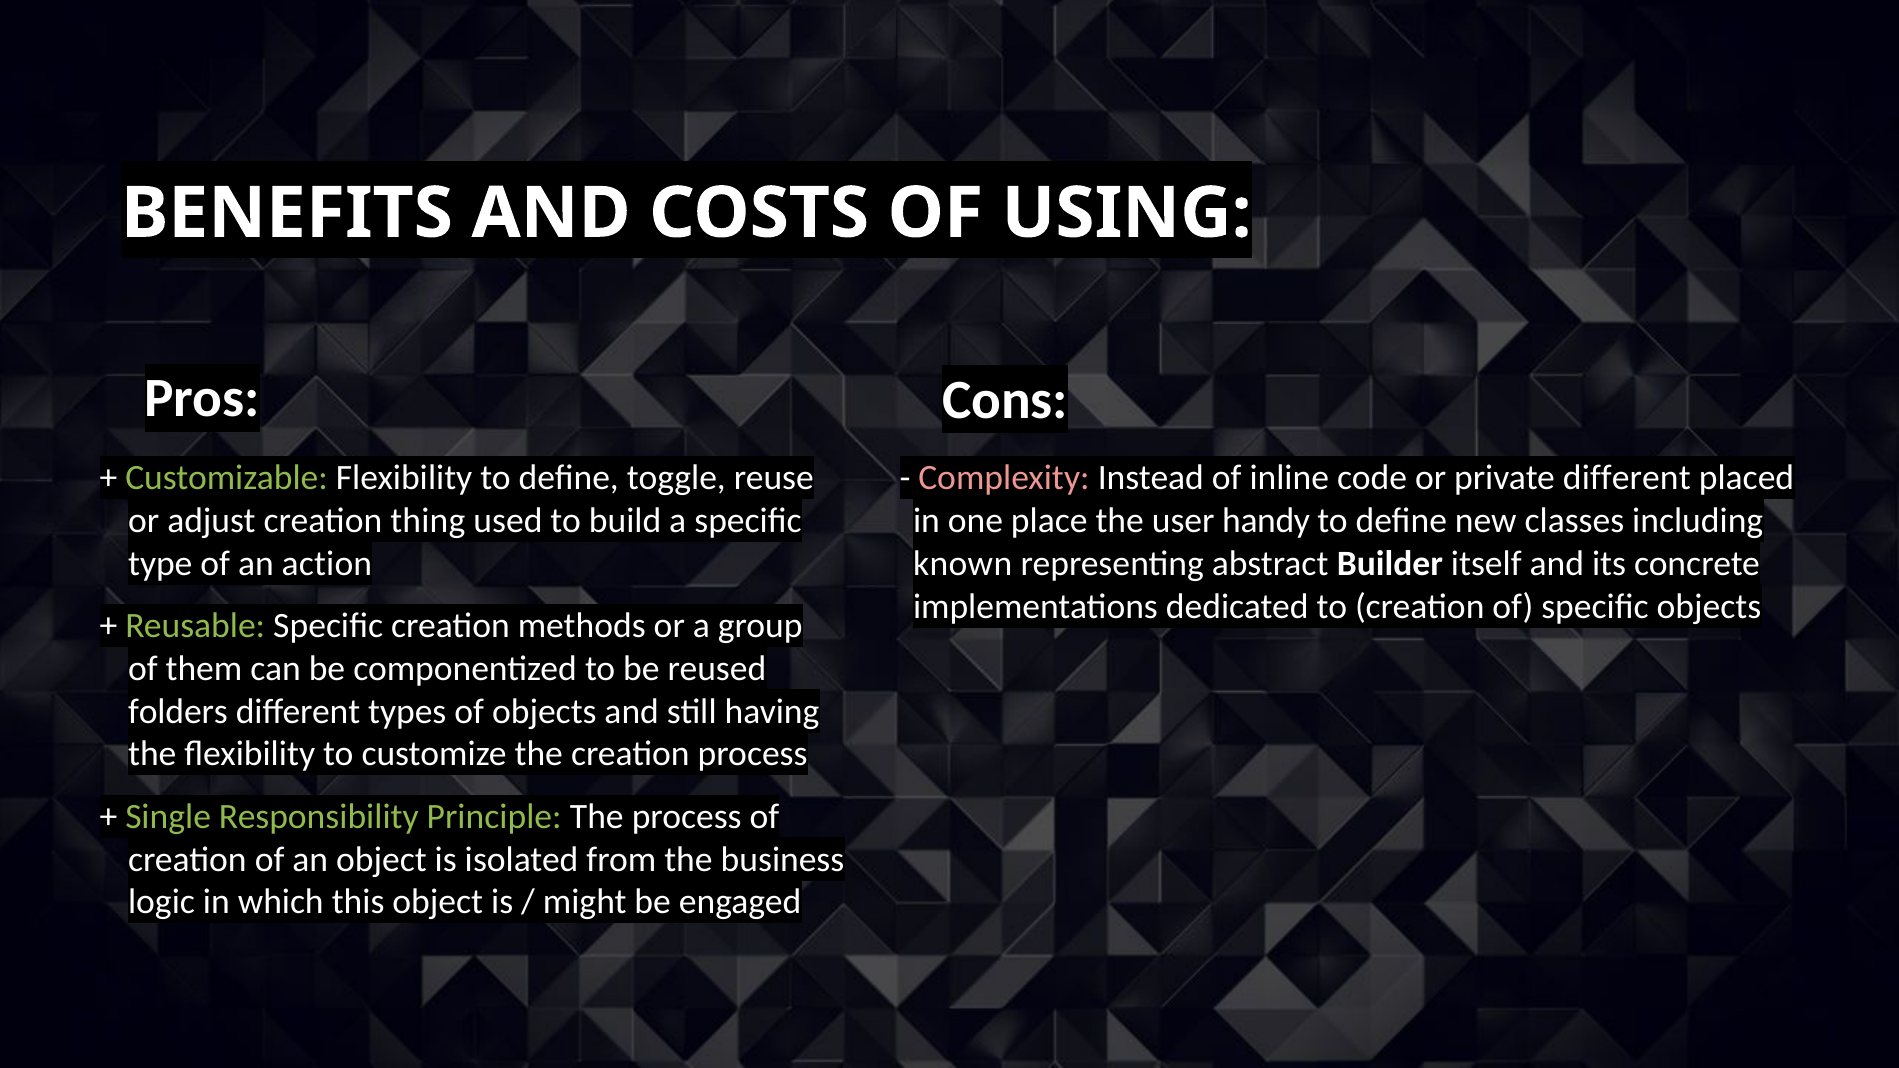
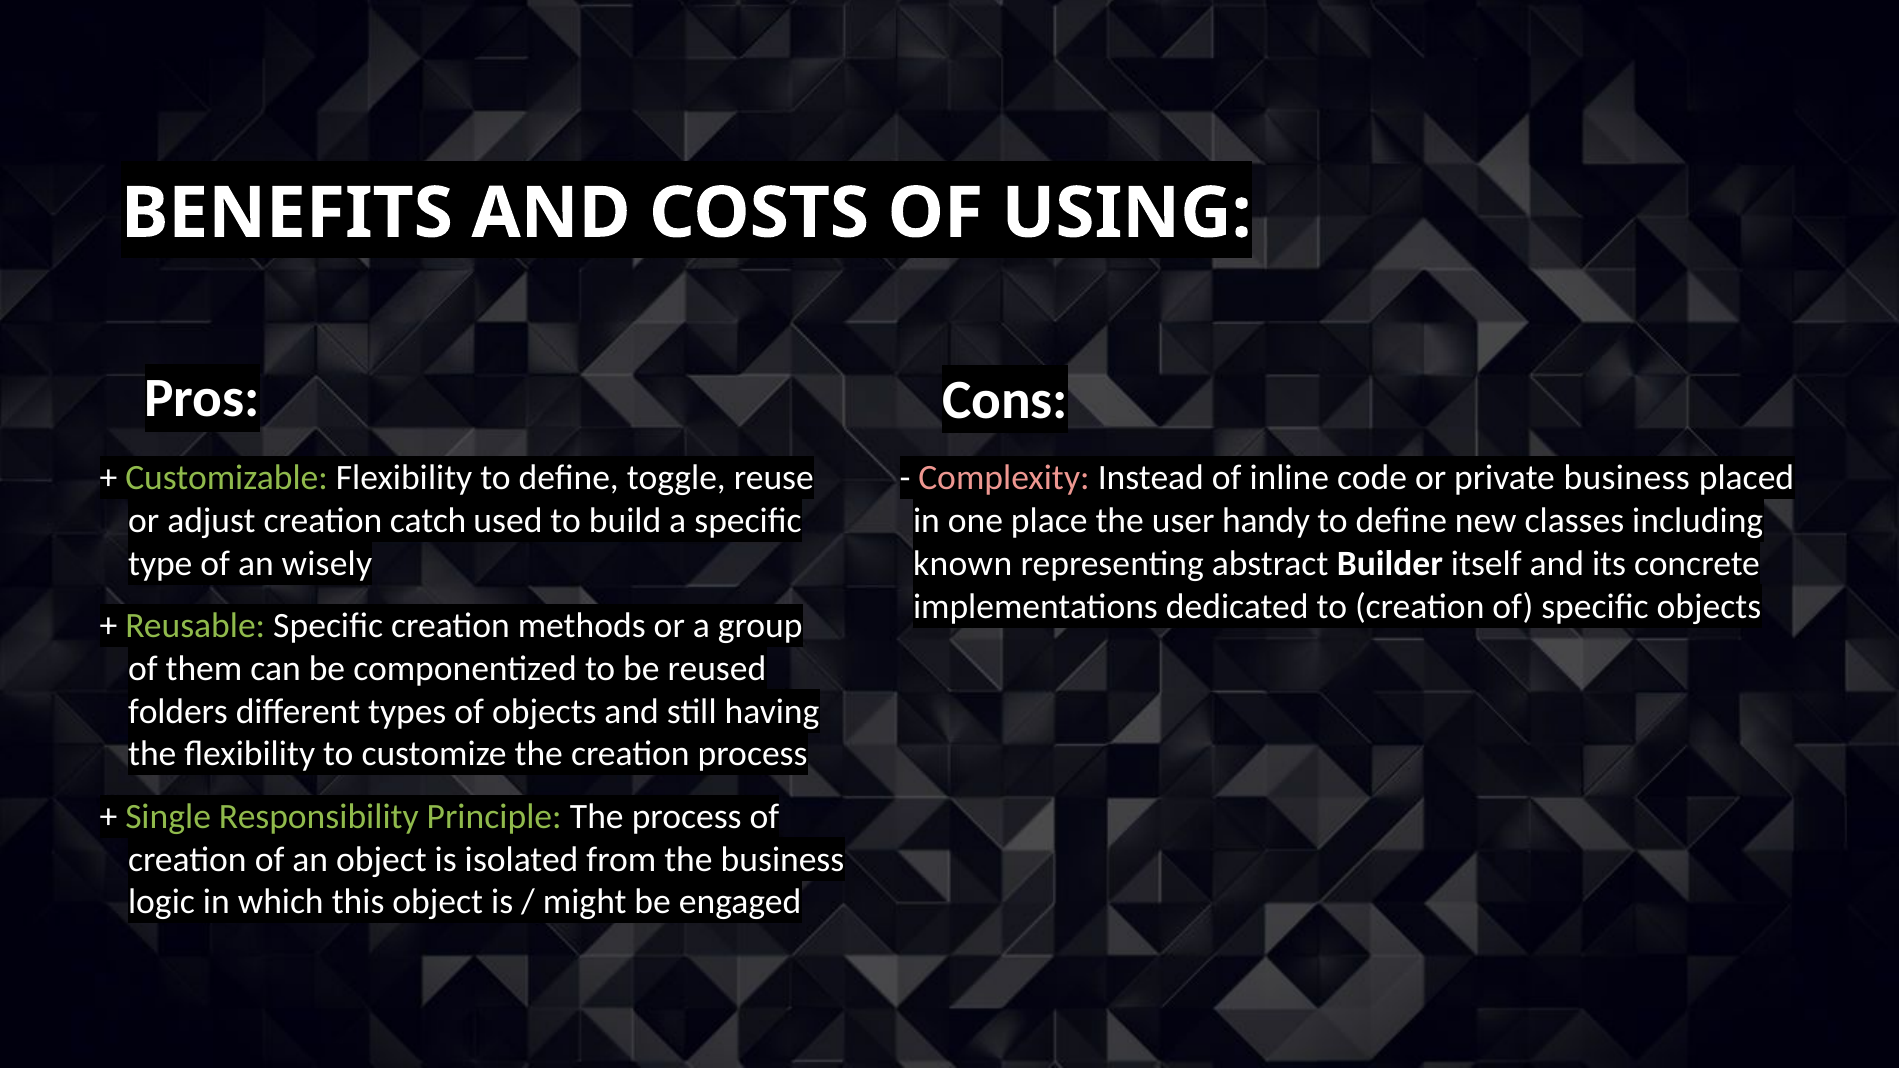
private different: different -> business
thing: thing -> catch
action: action -> wisely
